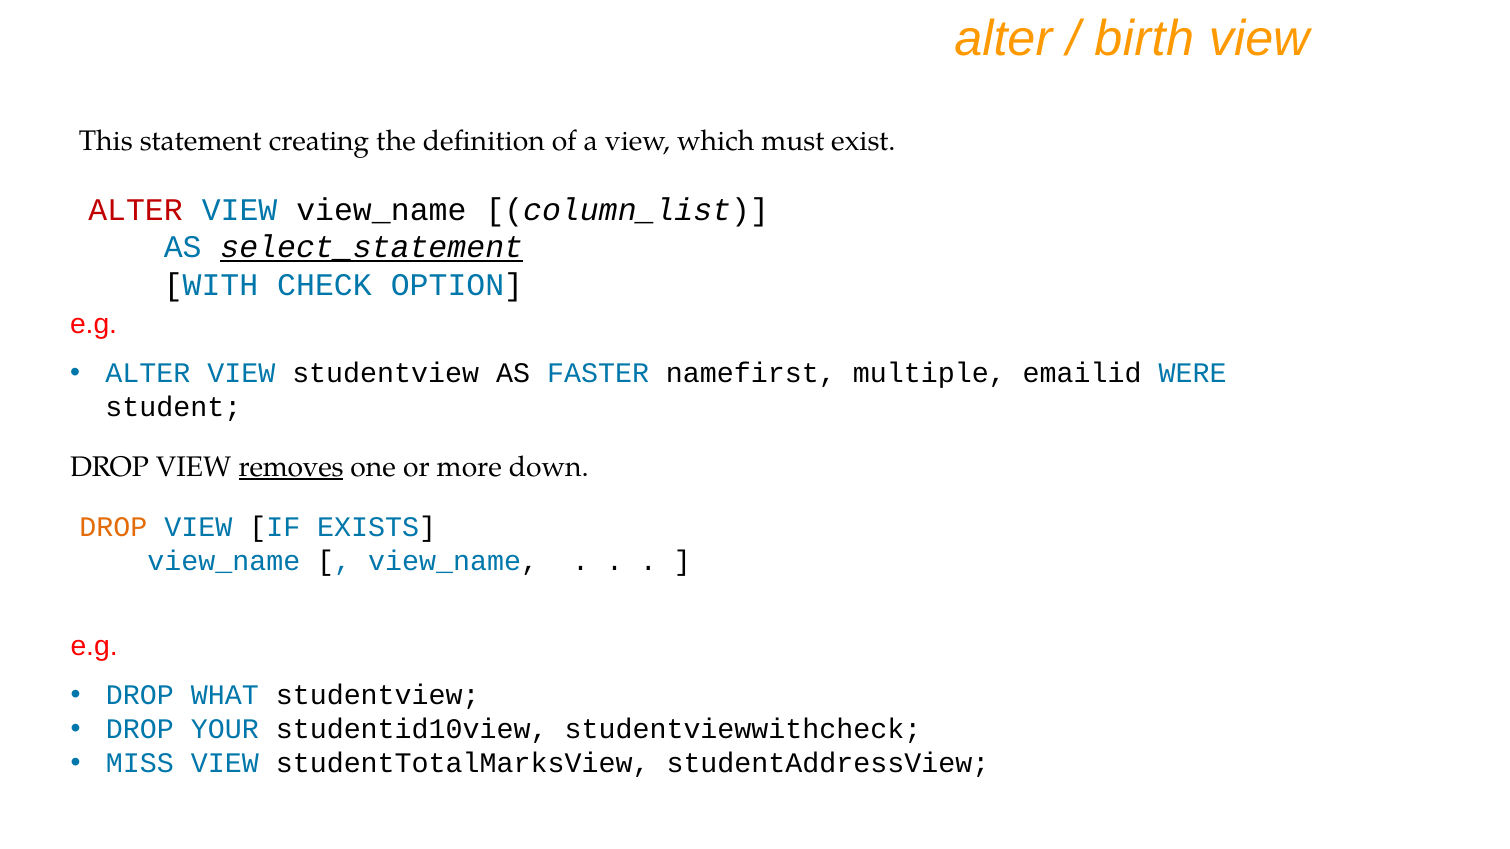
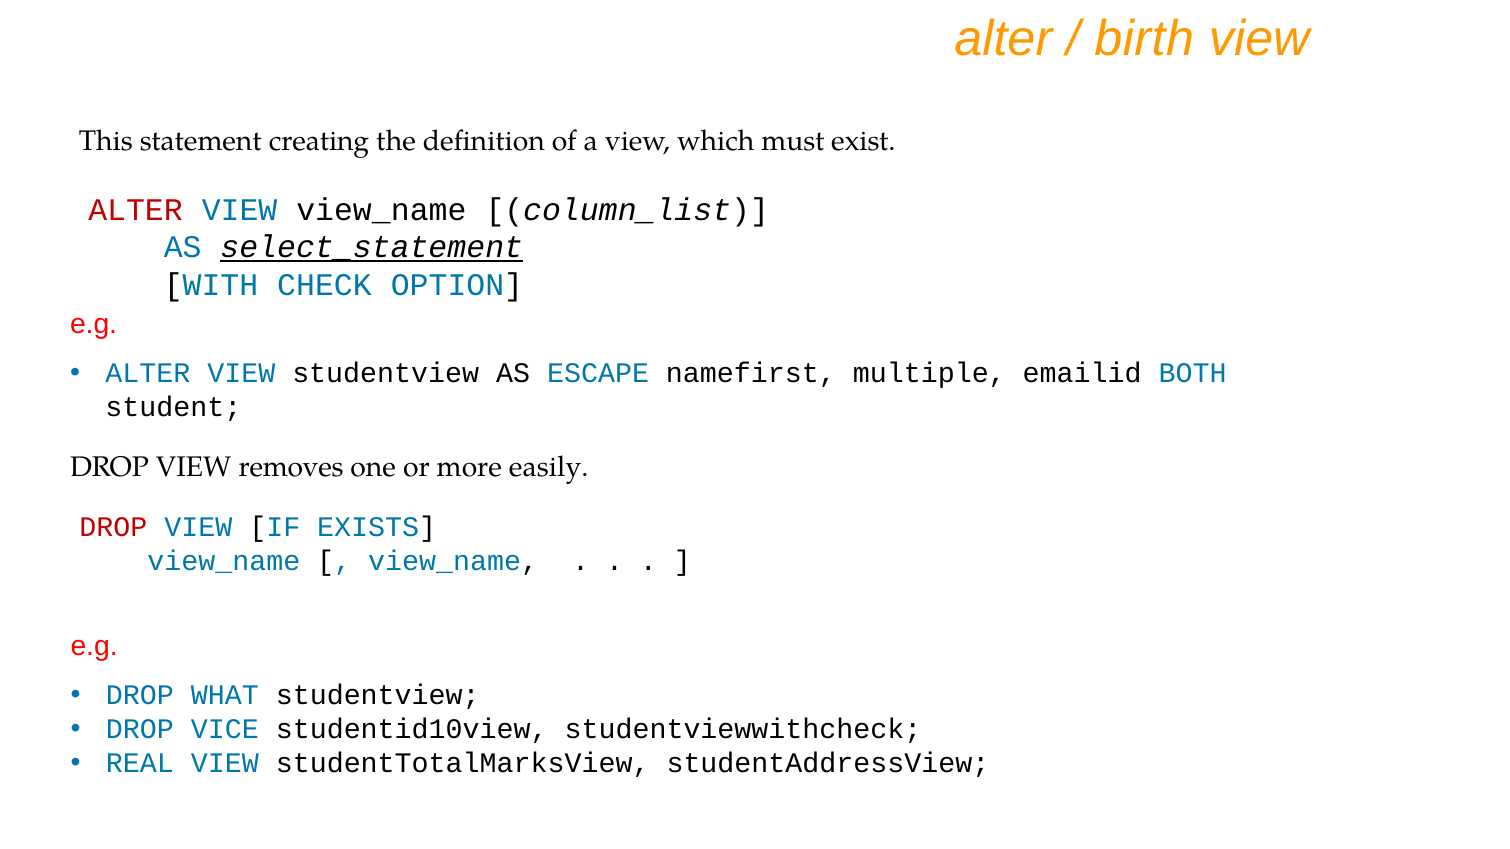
FASTER: FASTER -> ESCAPE
WERE: WERE -> BOTH
removes underline: present -> none
down: down -> easily
DROP at (113, 528) colour: orange -> red
YOUR: YOUR -> VICE
MISS: MISS -> REAL
